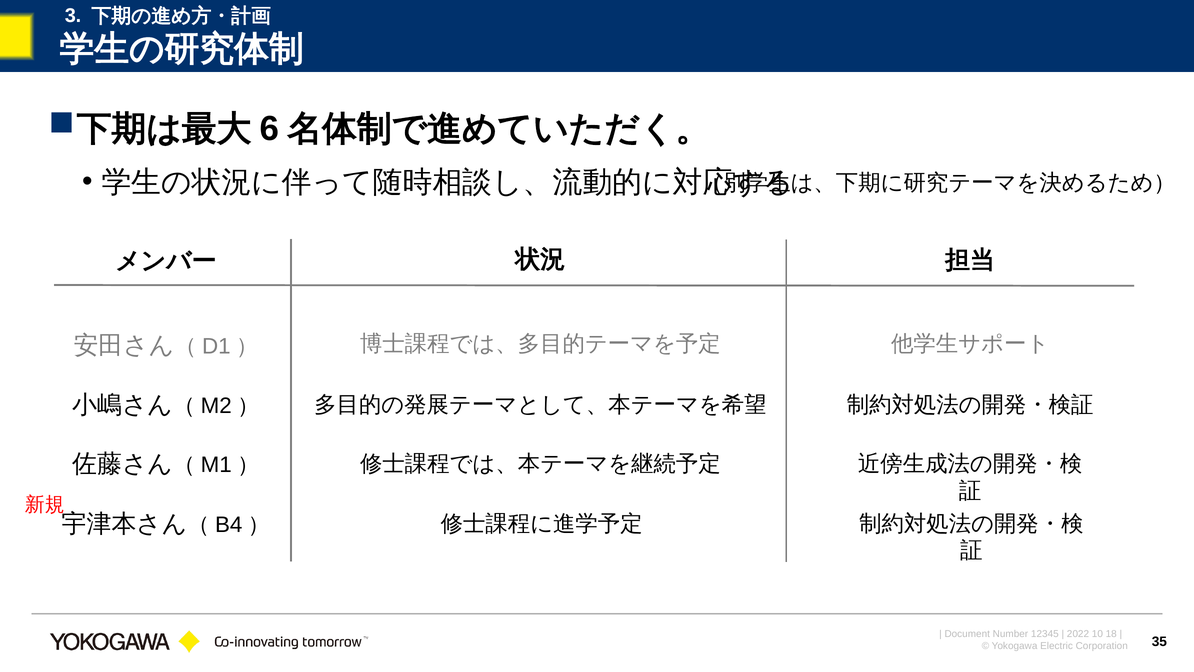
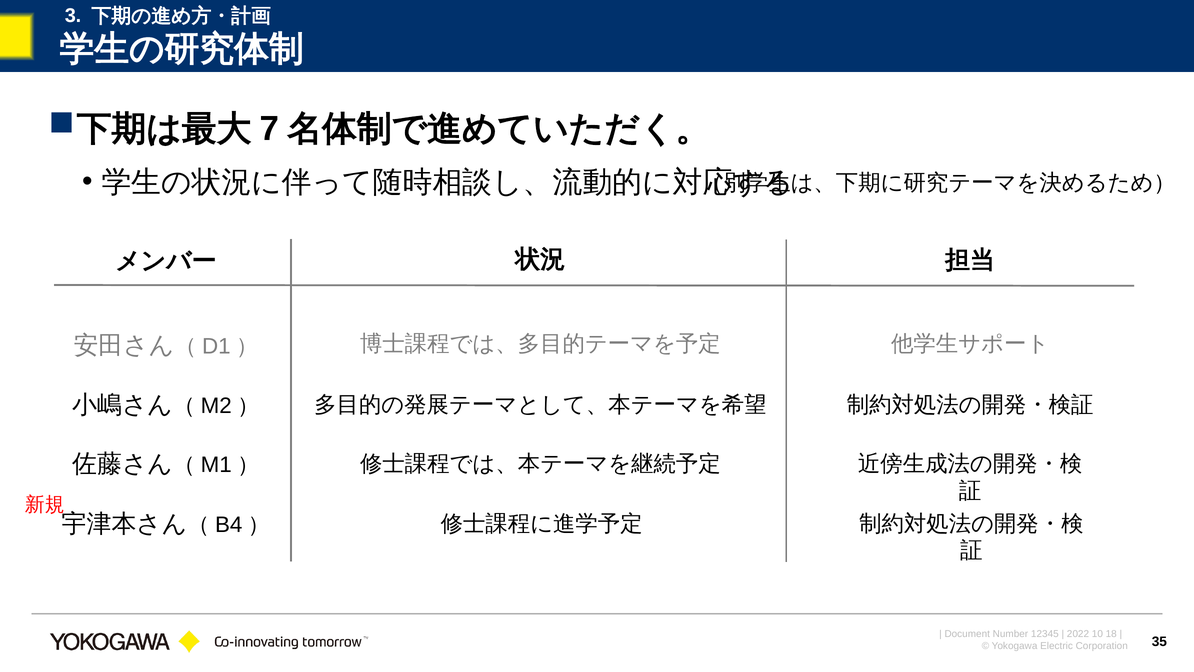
6: 6 -> 7
